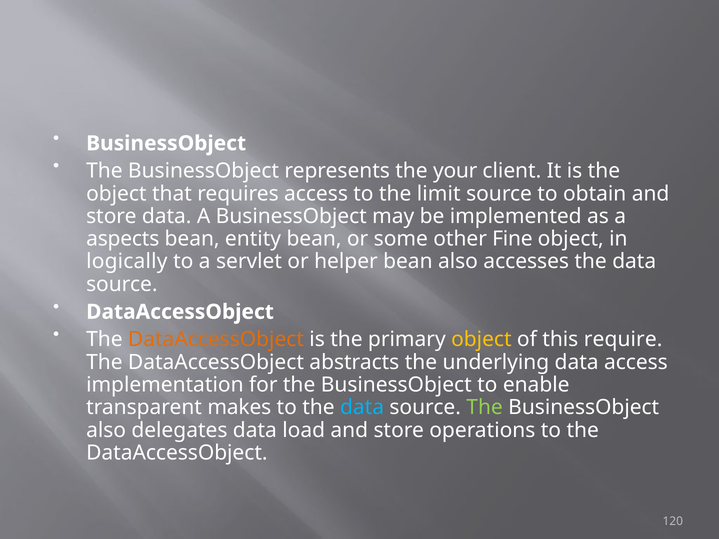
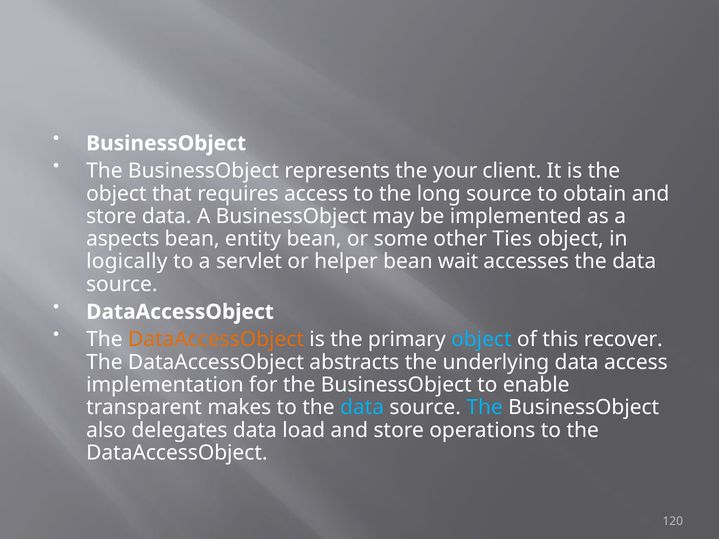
limit: limit -> long
Fine: Fine -> Ties
bean also: also -> wait
object at (481, 340) colour: yellow -> light blue
require: require -> recover
The at (485, 408) colour: light green -> light blue
